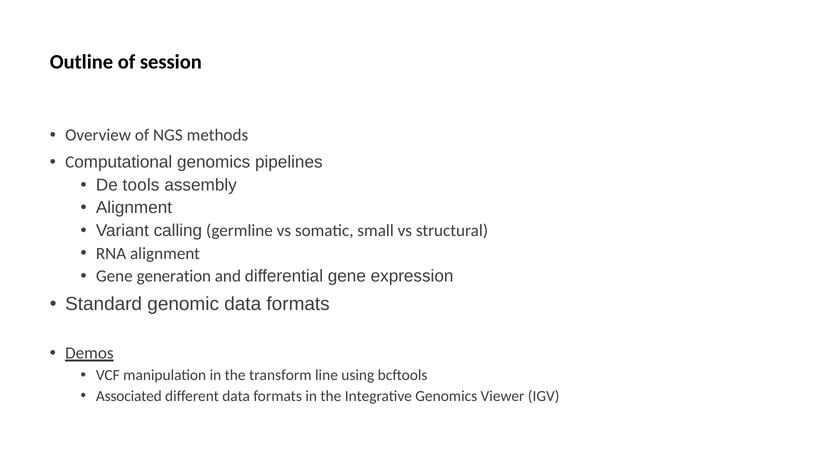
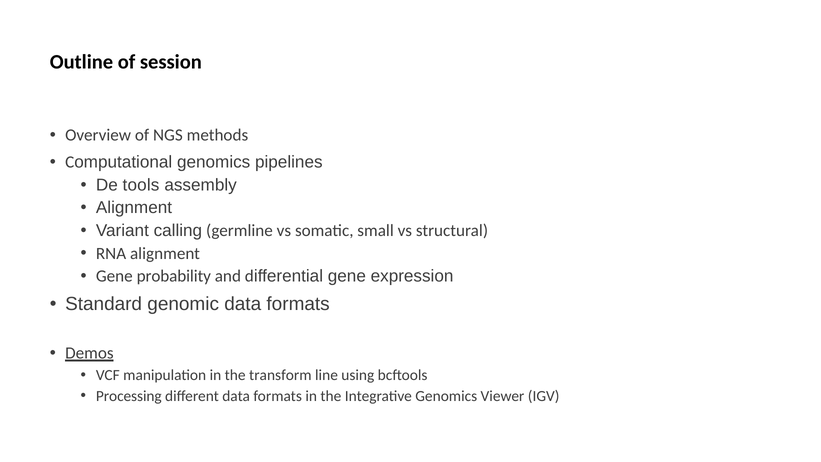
generation: generation -> probability
Associated: Associated -> Processing
